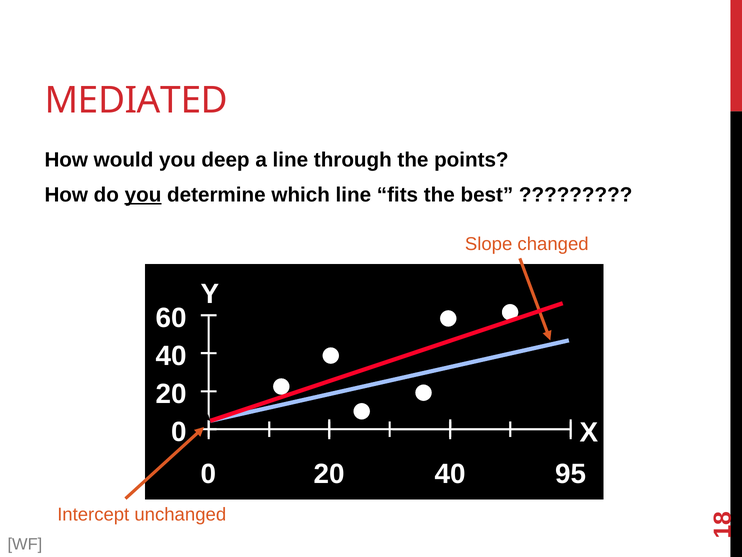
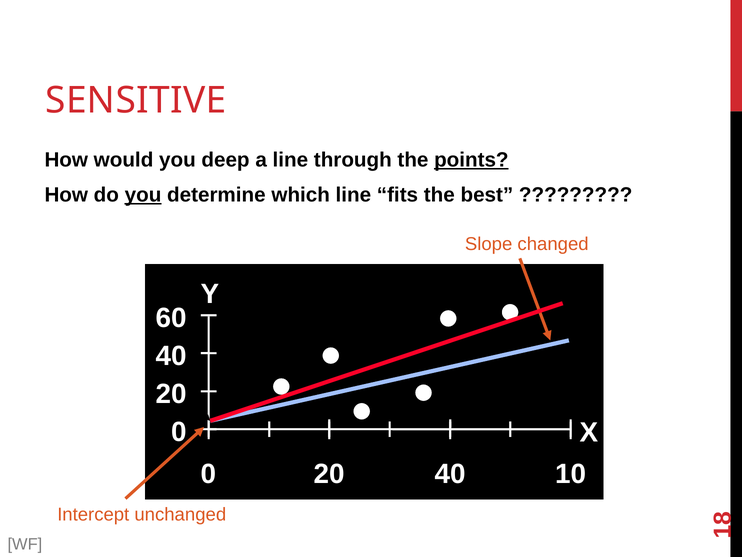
MEDIATED: MEDIATED -> SENSITIVE
points underline: none -> present
95: 95 -> 10
